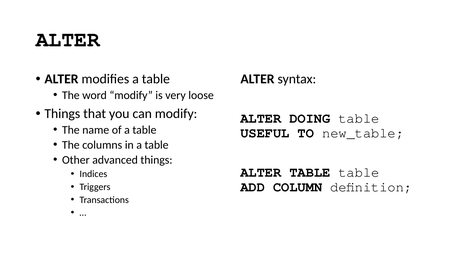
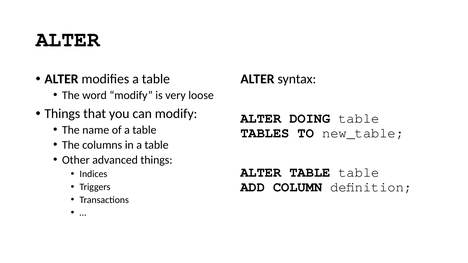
USEFUL: USEFUL -> TABLES
